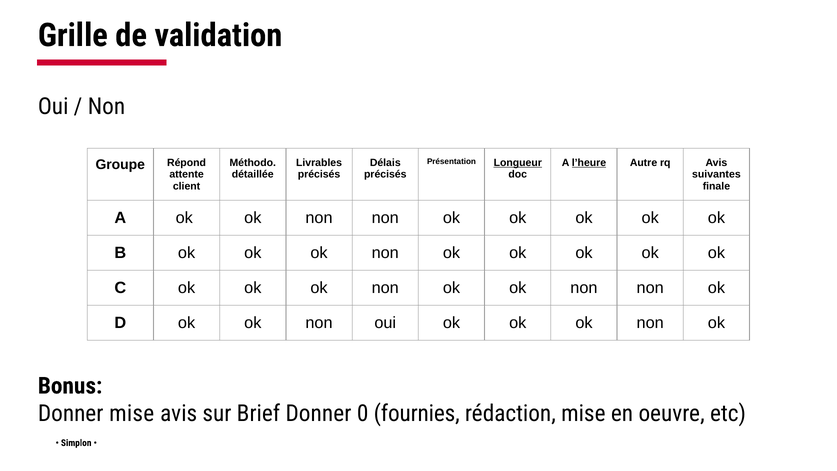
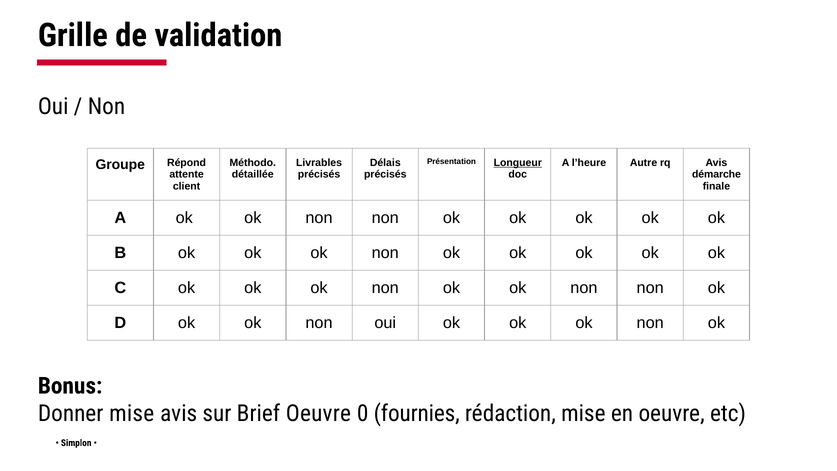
l’heure underline: present -> none
suivantes: suivantes -> démarche
Brief Donner: Donner -> Oeuvre
